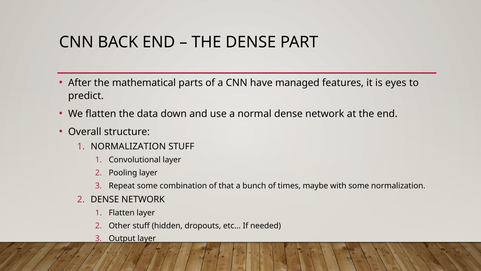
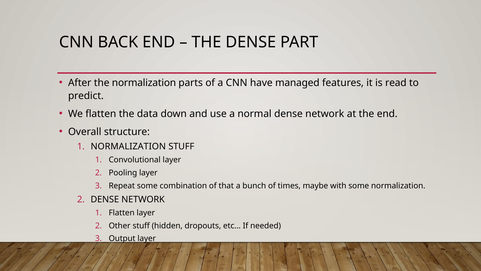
the mathematical: mathematical -> normalization
eyes: eyes -> read
